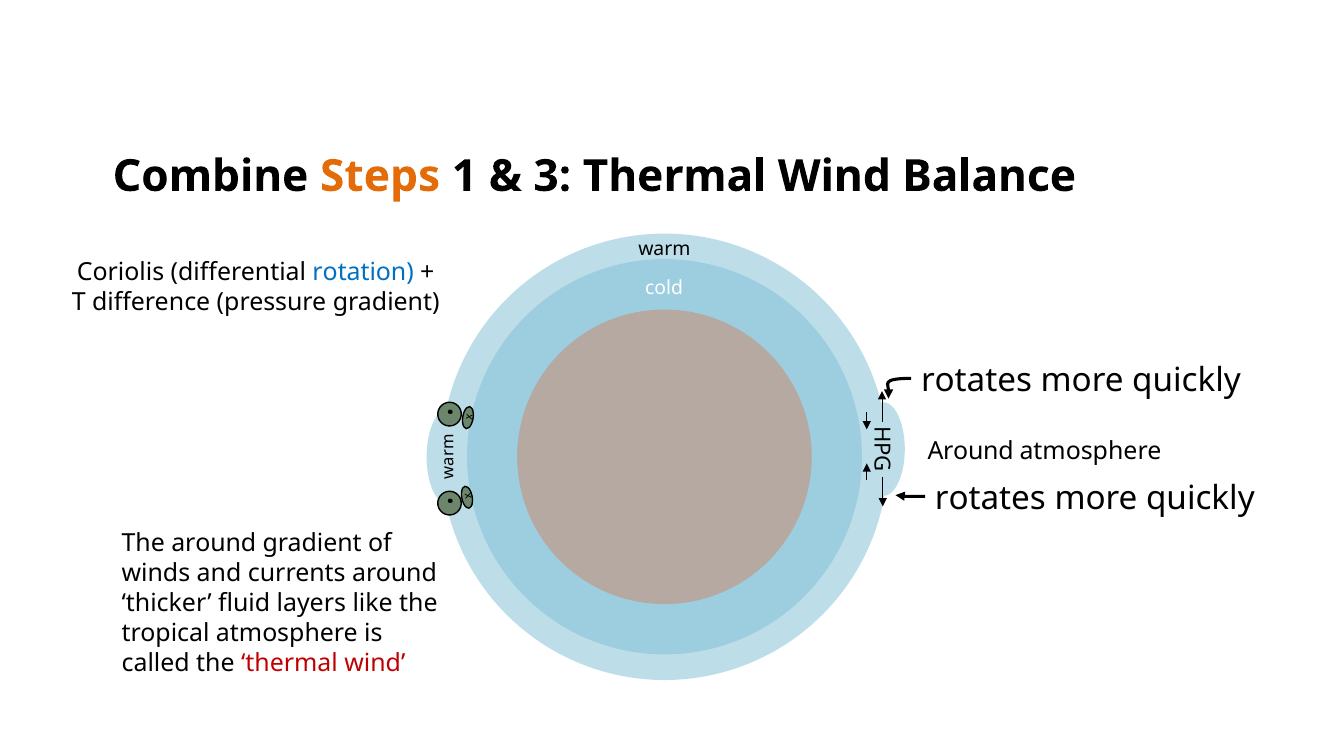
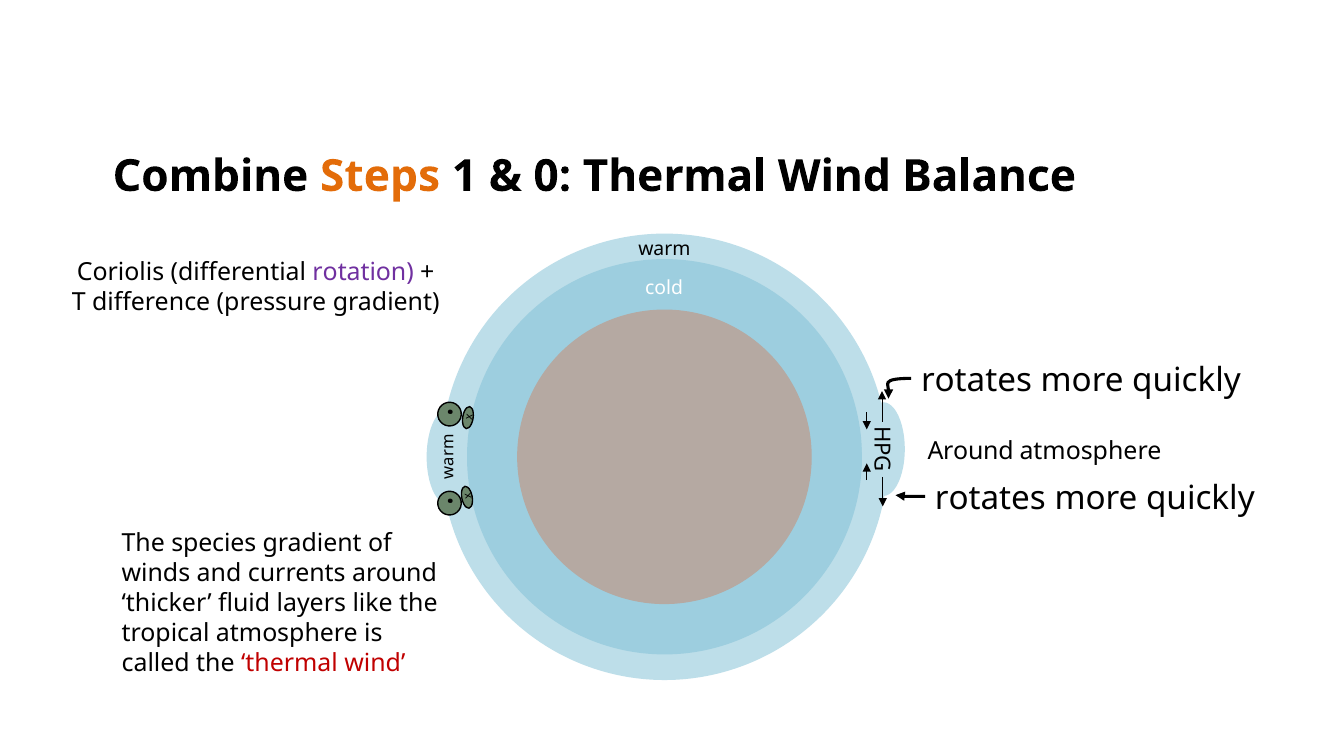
3: 3 -> 0
rotation colour: blue -> purple
The around: around -> species
